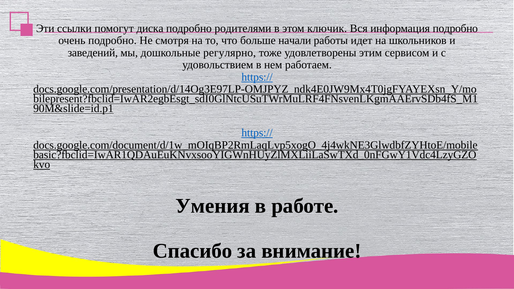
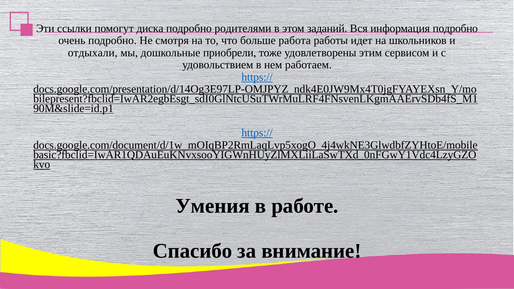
ключик: ключик -> заданий
начали: начали -> работа
заведений: заведений -> отдыхали
регулярно: регулярно -> приобрели
